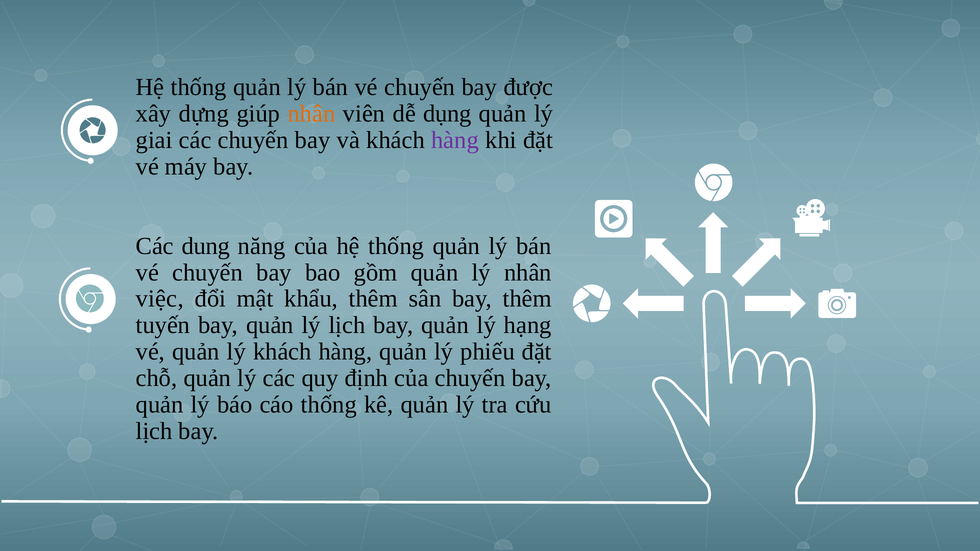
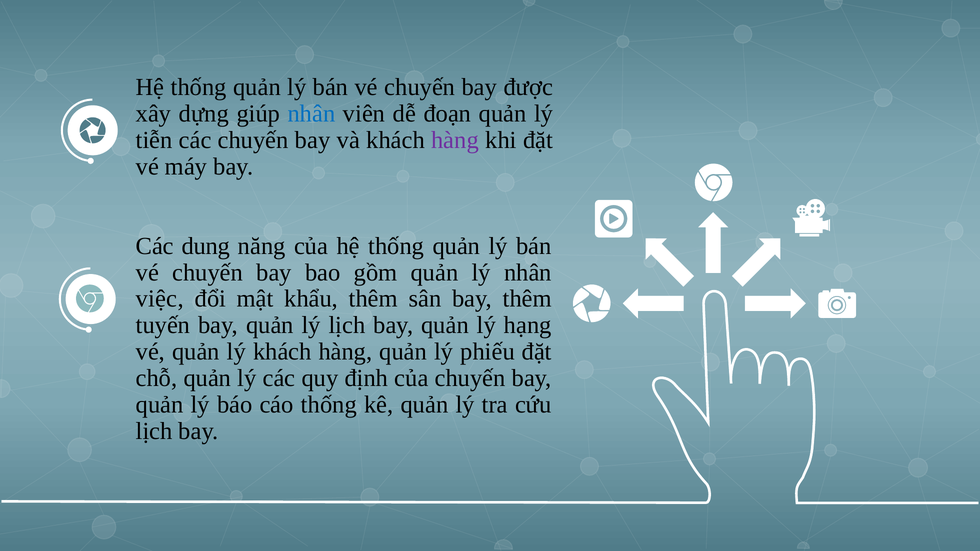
nhân at (312, 114) colour: orange -> blue
dụng: dụng -> đoạn
giai: giai -> tiễn
